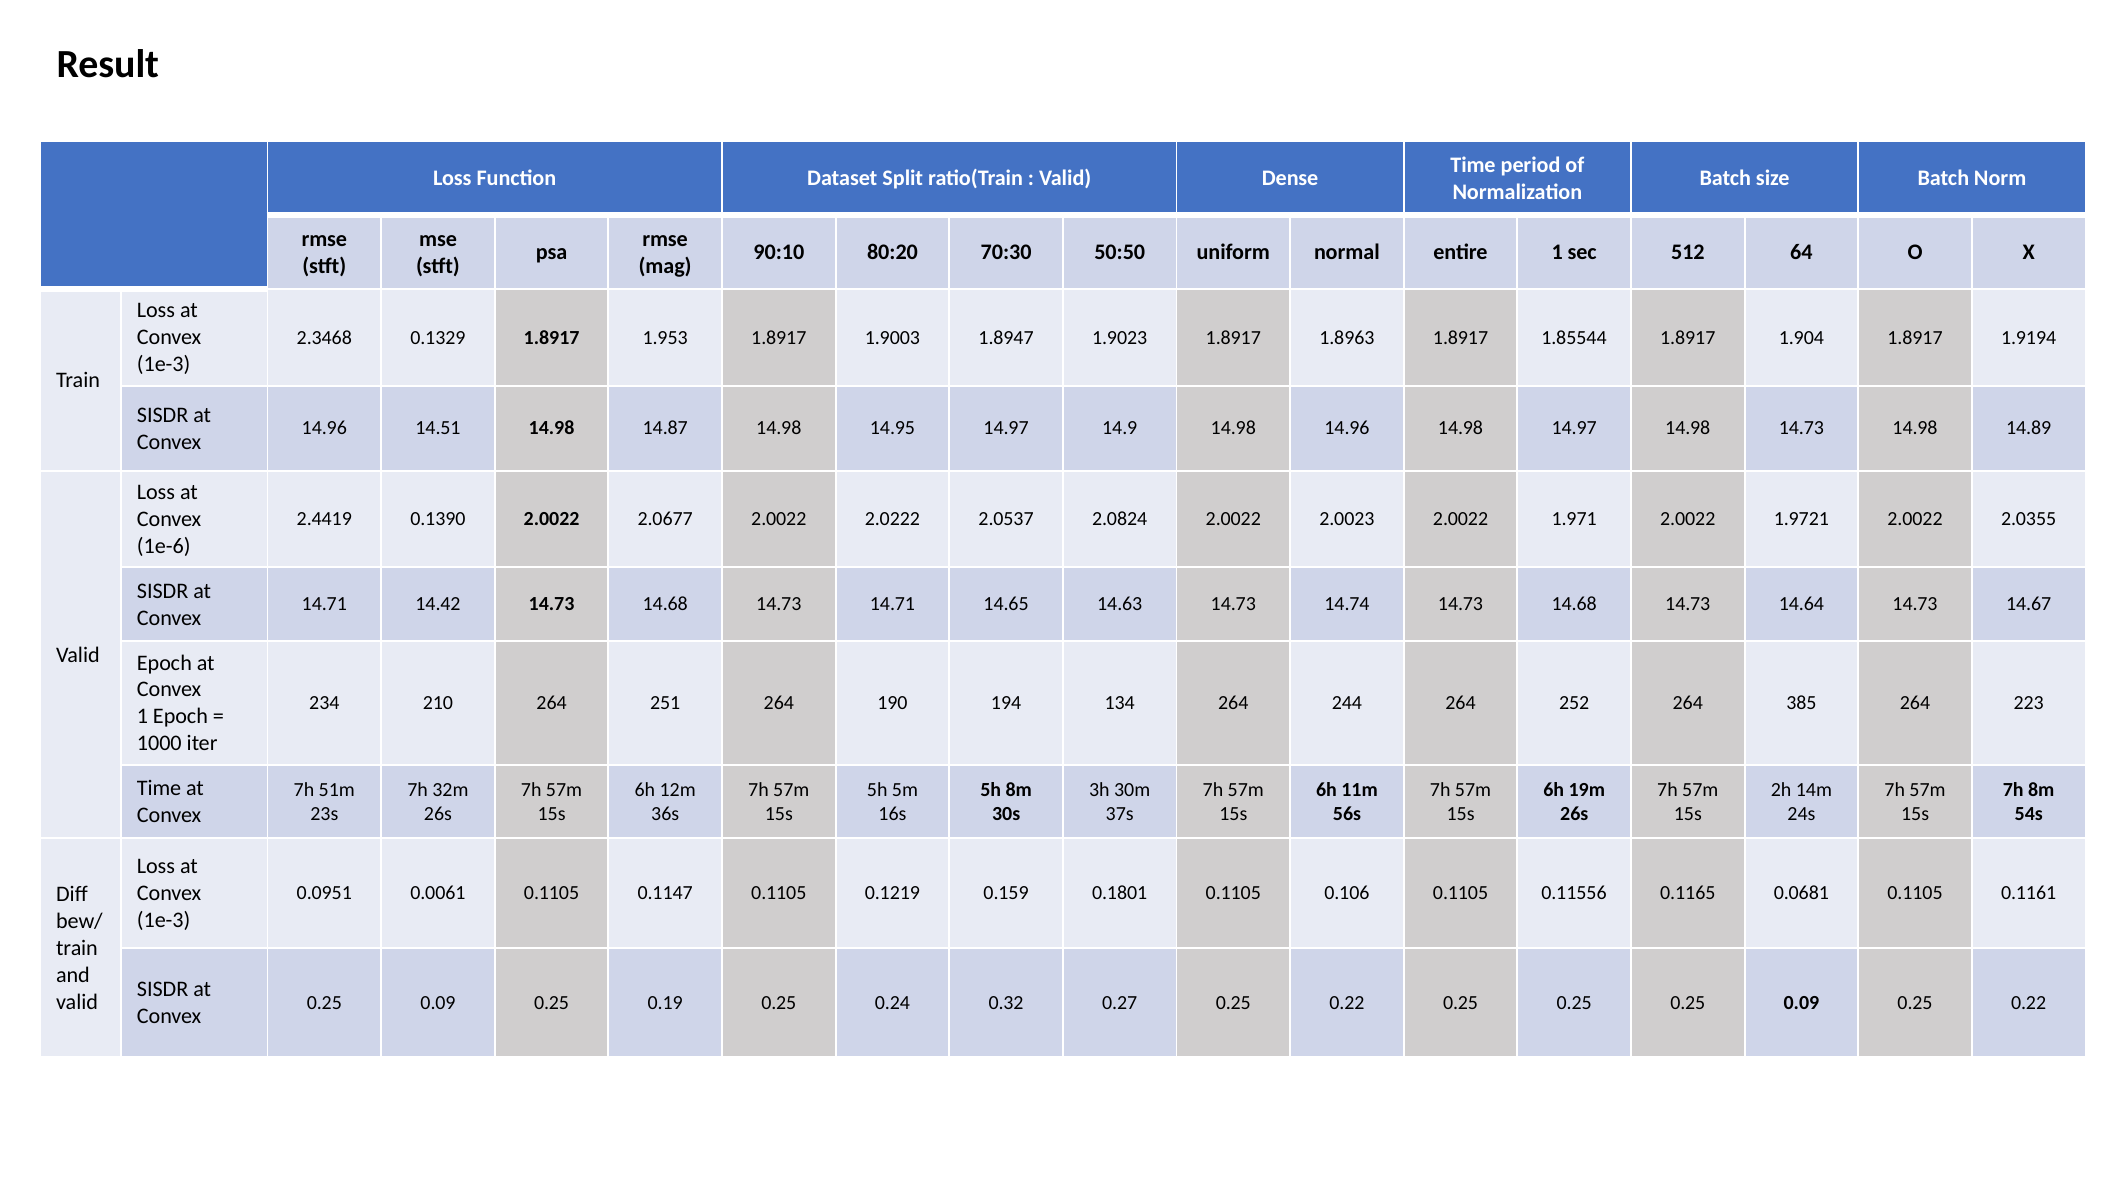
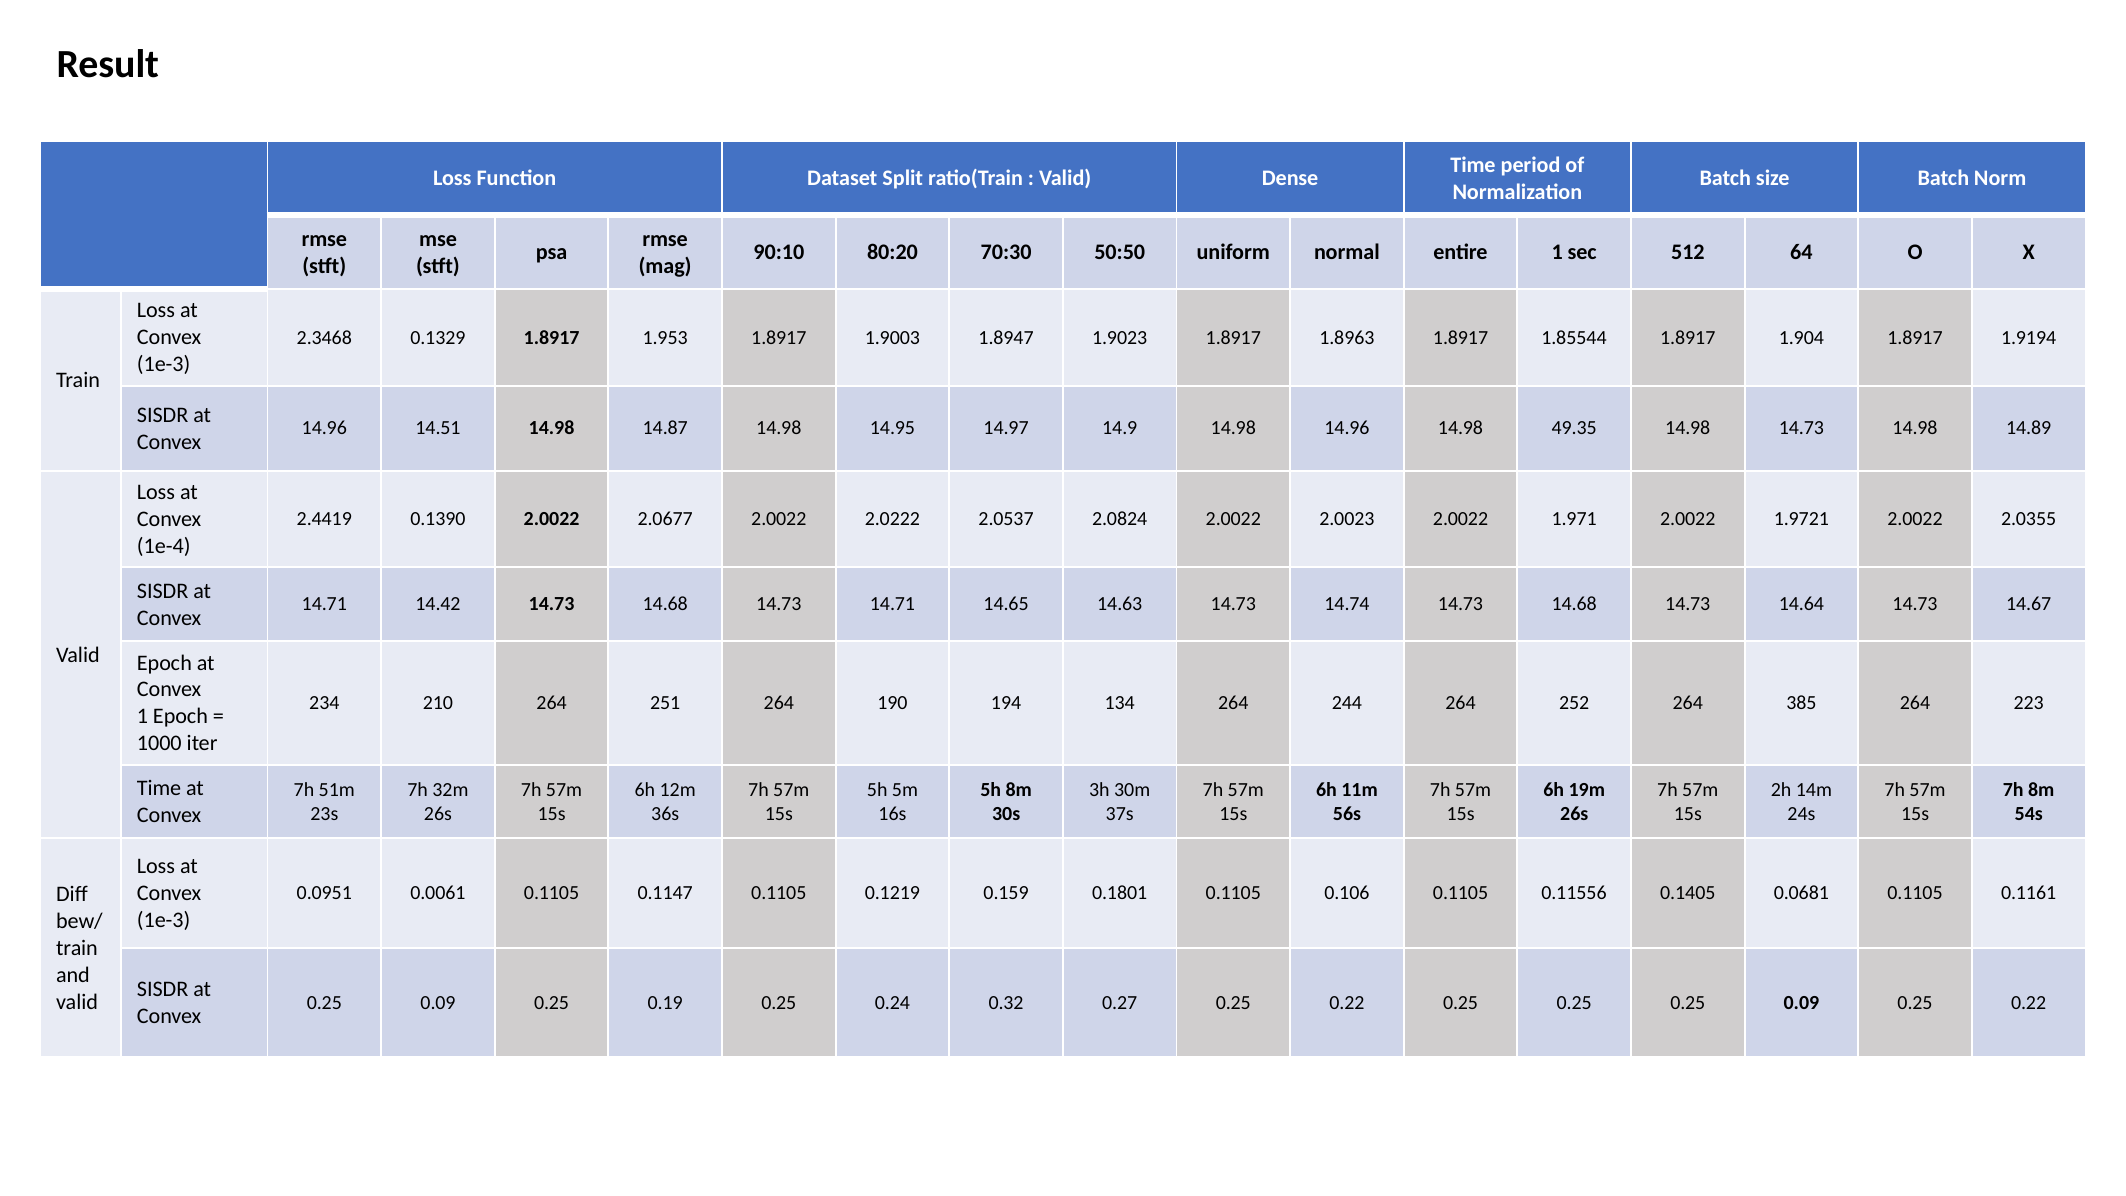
14.98 14.97: 14.97 -> 49.35
1e-6: 1e-6 -> 1e-4
0.1165: 0.1165 -> 0.1405
